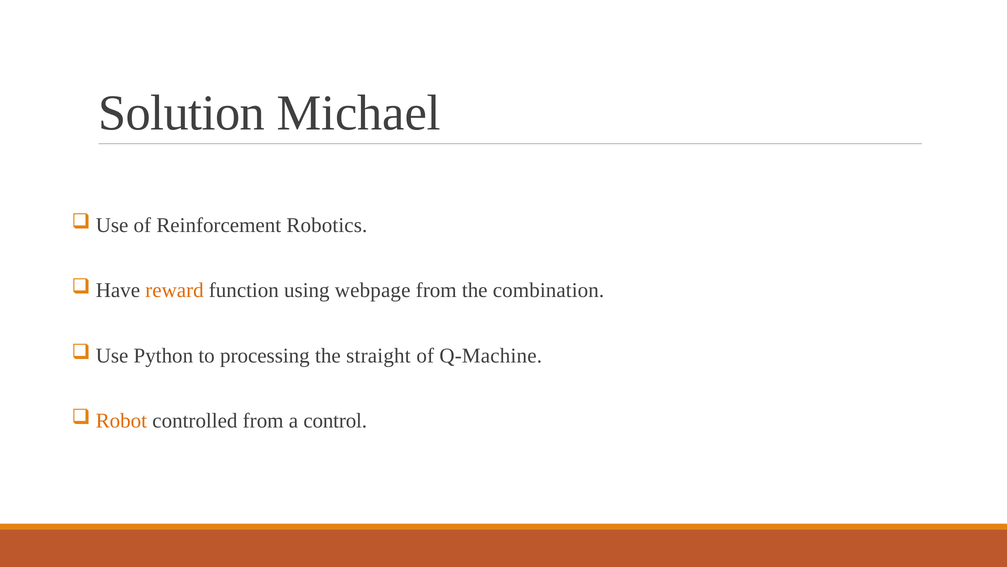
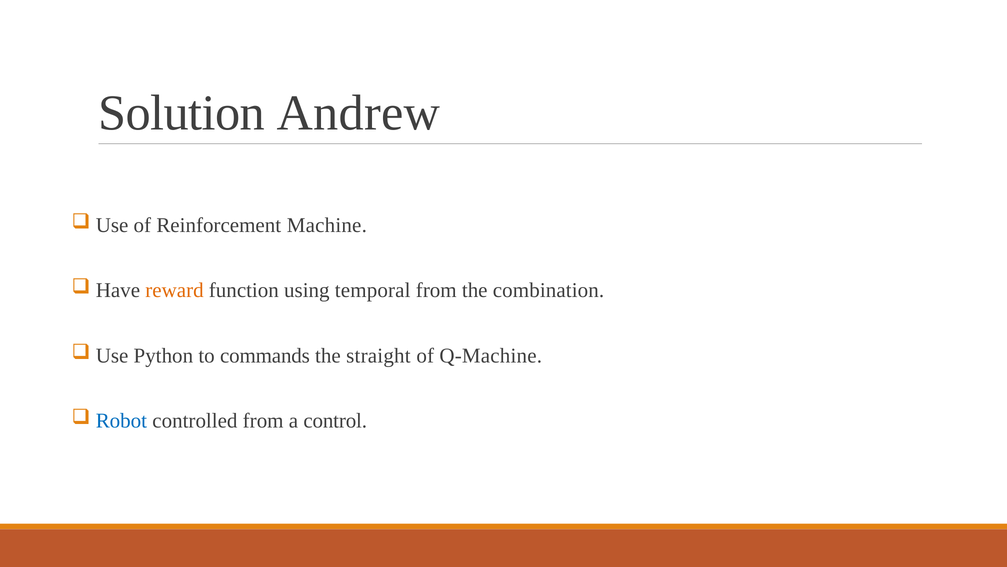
Michael: Michael -> Andrew
Robotics: Robotics -> Machine
webpage: webpage -> temporal
processing: processing -> commands
Robot colour: orange -> blue
